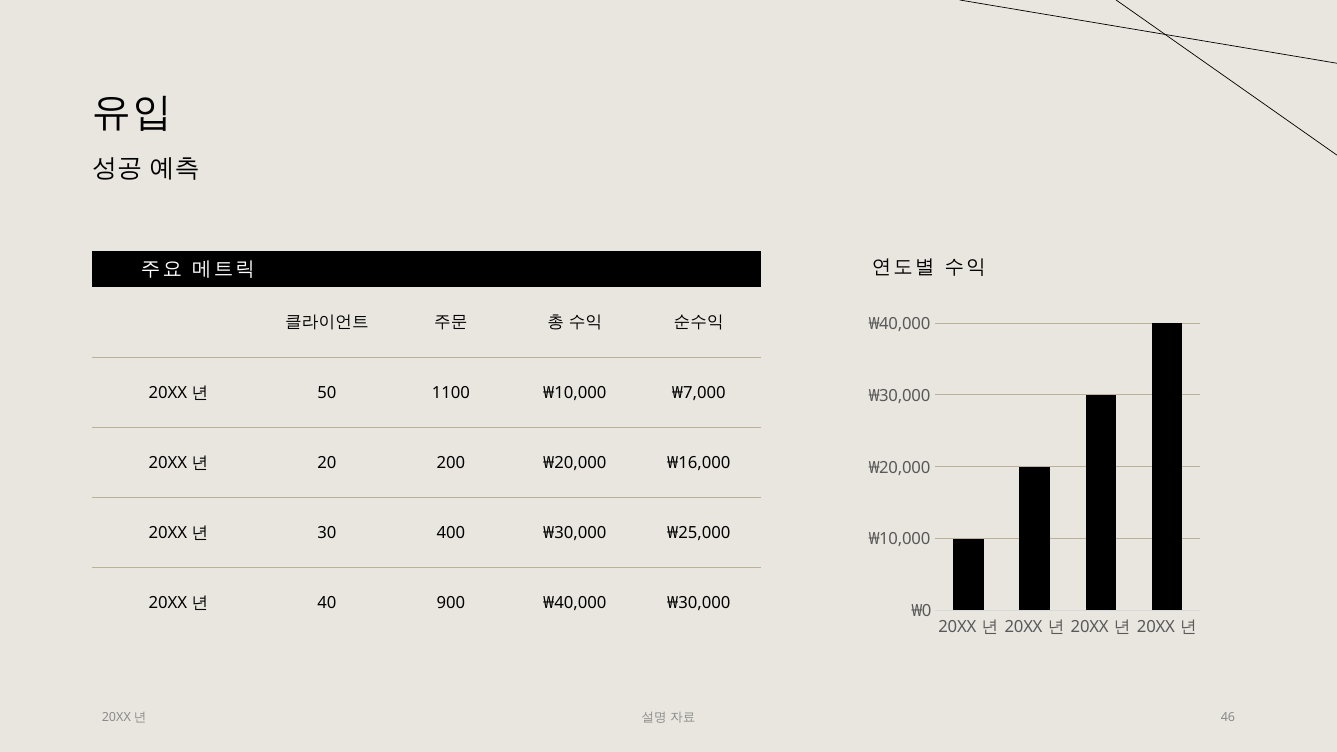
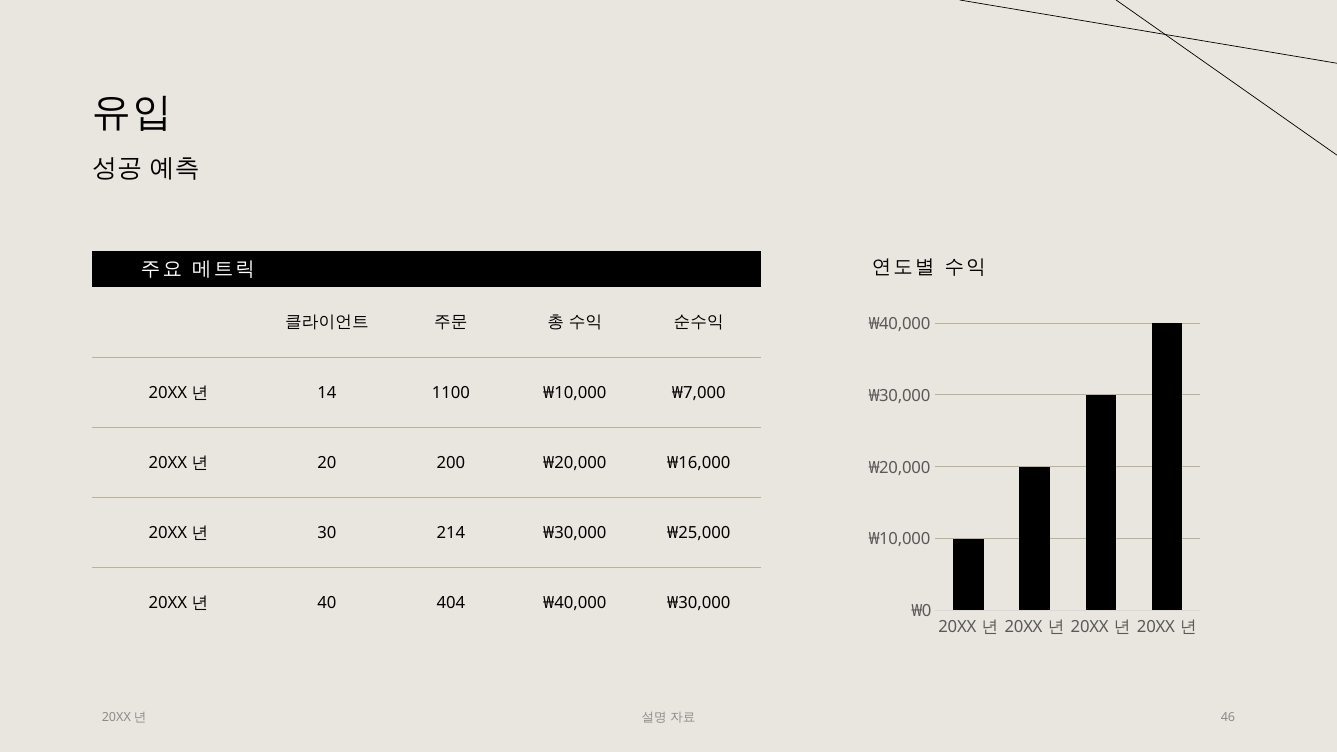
50: 50 -> 14
400: 400 -> 214
900: 900 -> 404
